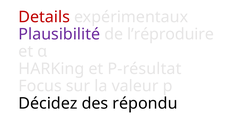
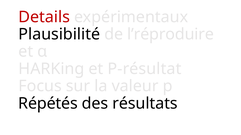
Plausibilité colour: purple -> black
Décidez: Décidez -> Répétés
répondu: répondu -> résultats
